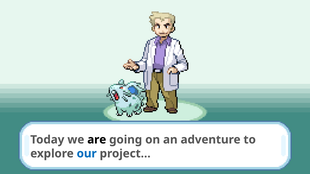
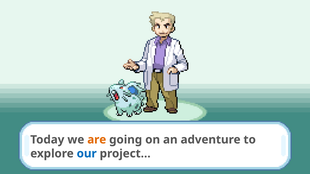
are colour: black -> orange
